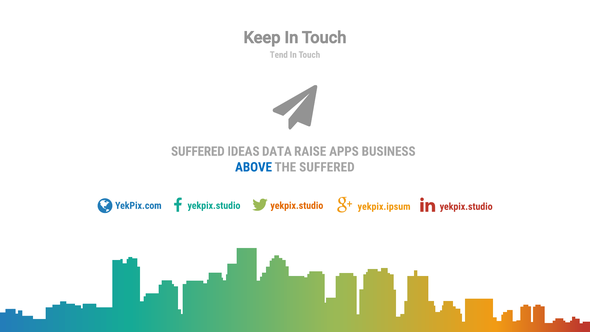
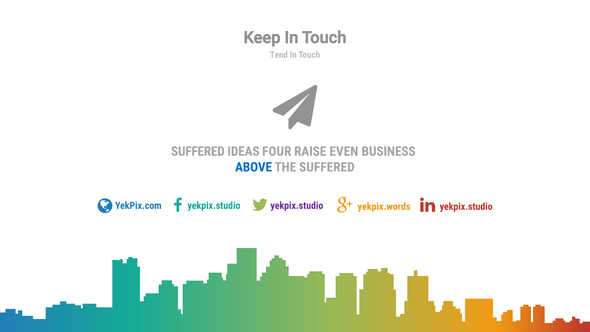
DATA: DATA -> FOUR
APPS: APPS -> EVEN
yekpix.studio at (297, 206) colour: orange -> purple
yekpix.ipsum: yekpix.ipsum -> yekpix.words
